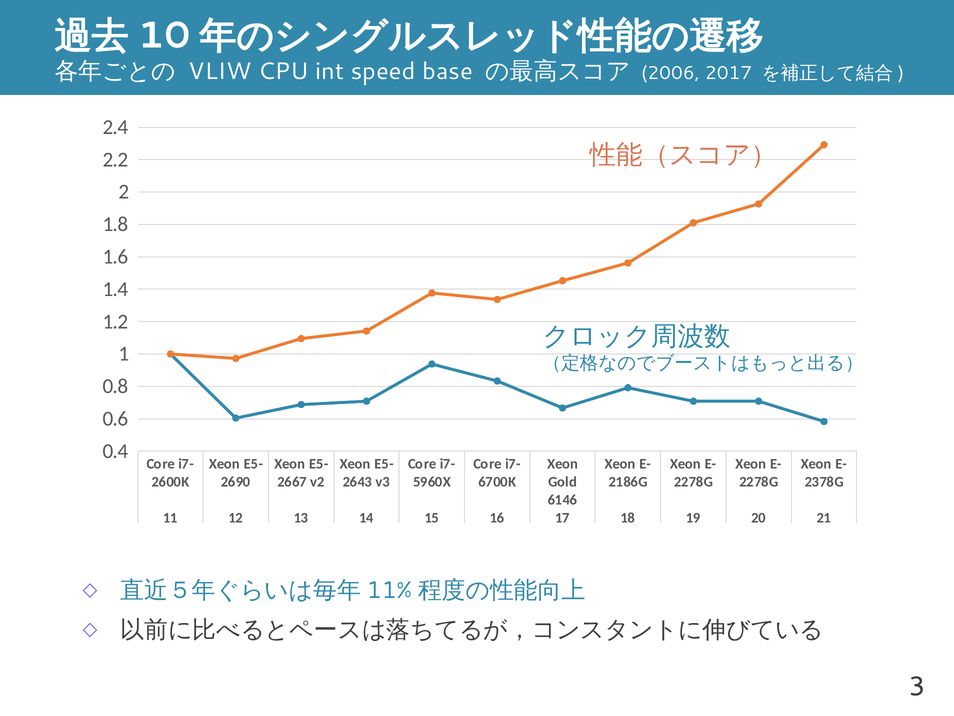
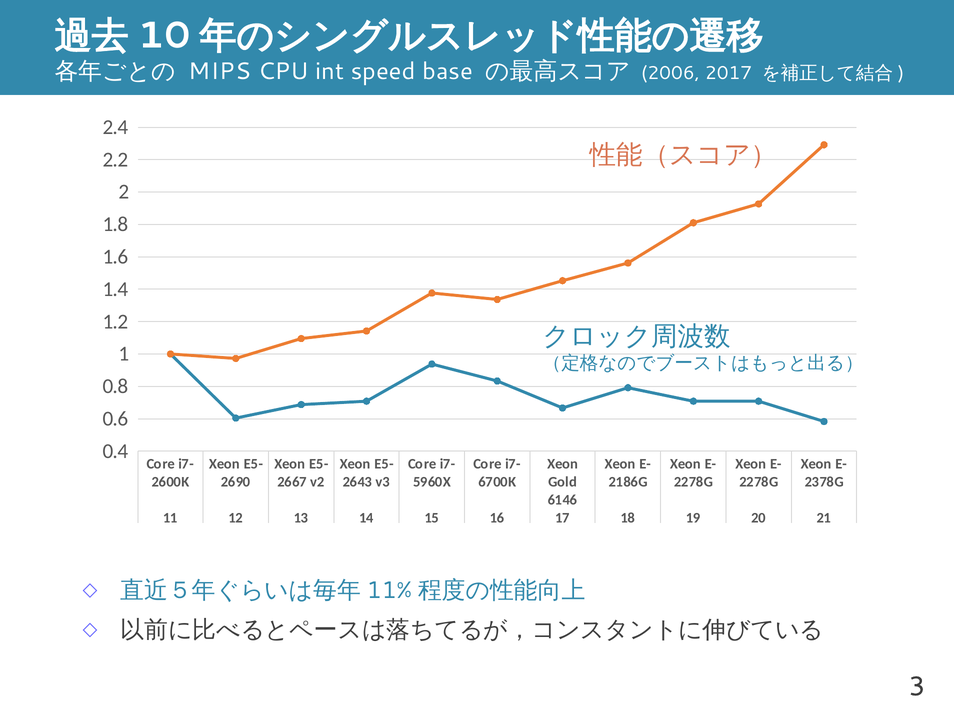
VLIW: VLIW -> MIPS
